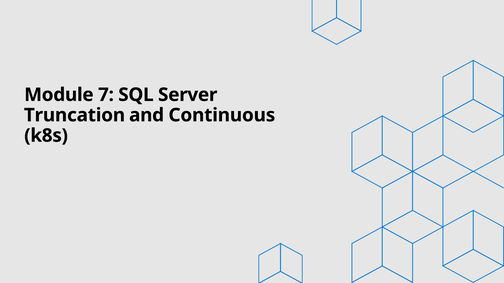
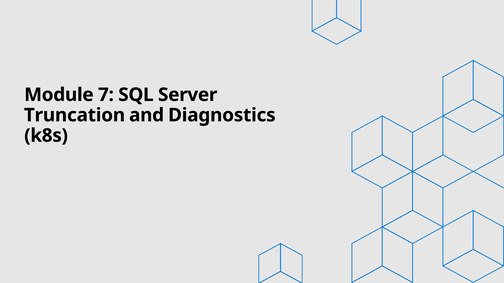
Continuous: Continuous -> Diagnostics
